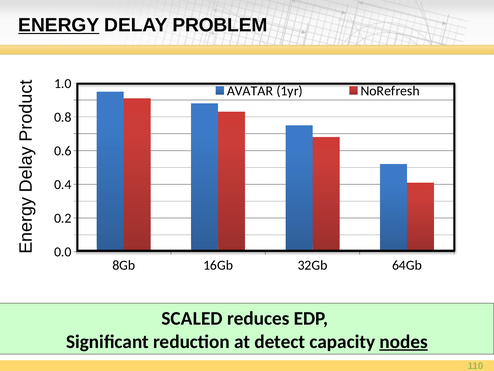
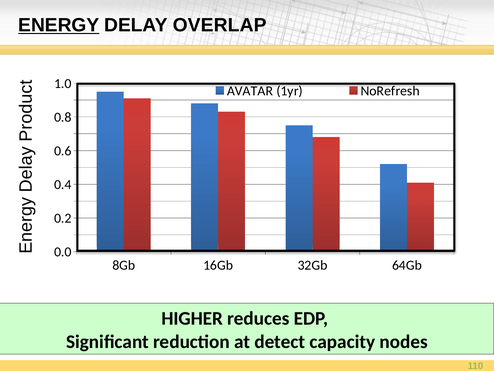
PROBLEM: PROBLEM -> OVERLAP
SCALED: SCALED -> HIGHER
nodes underline: present -> none
